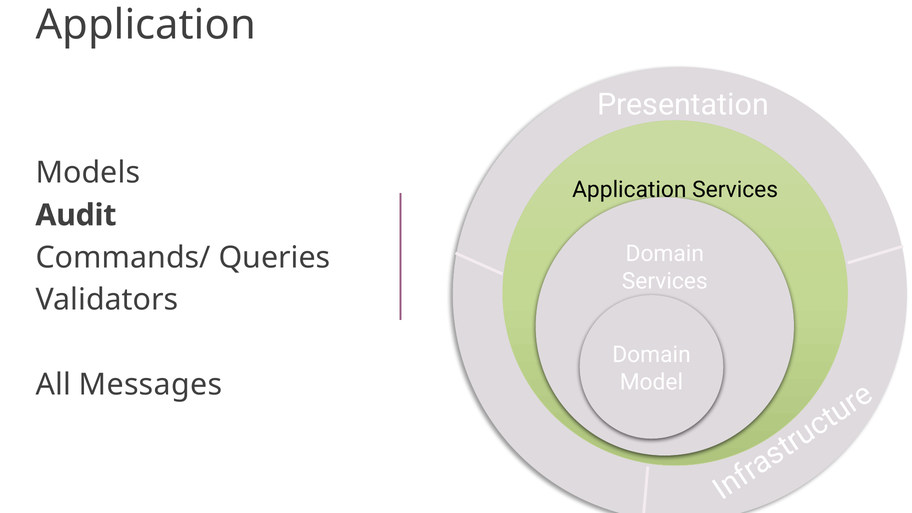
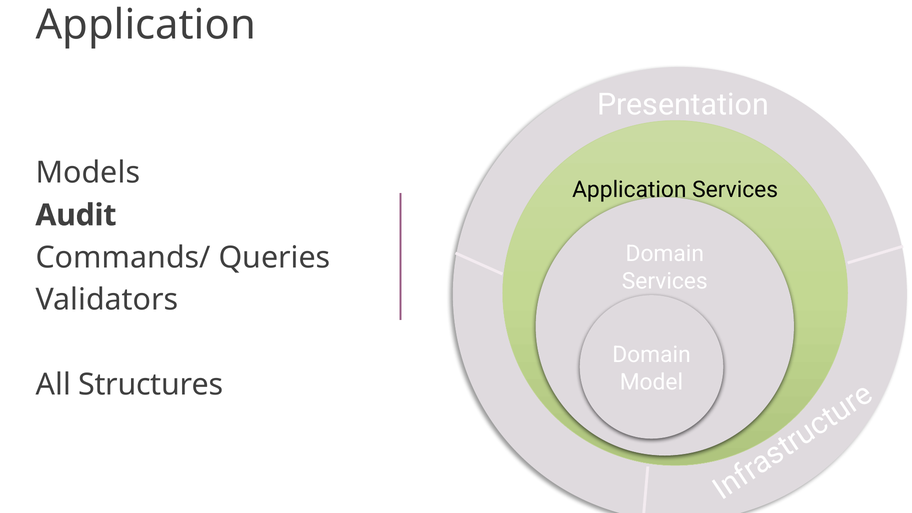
Messages: Messages -> Structures
